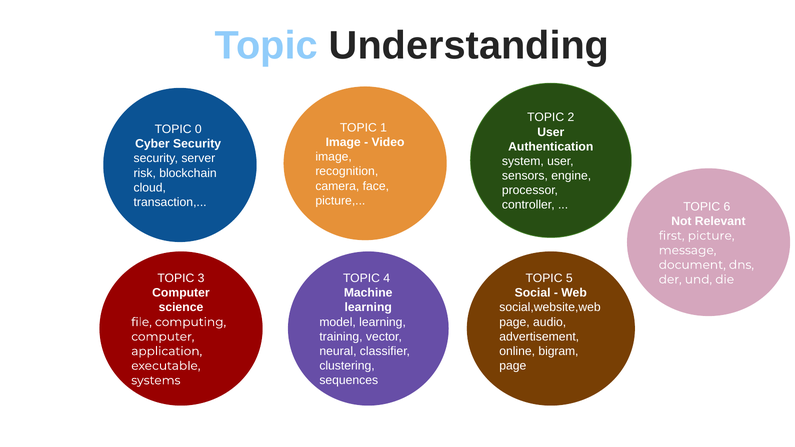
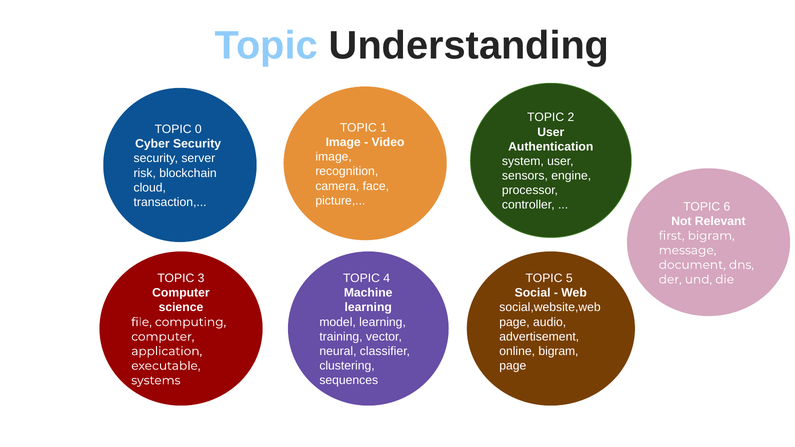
first picture: picture -> bigram
